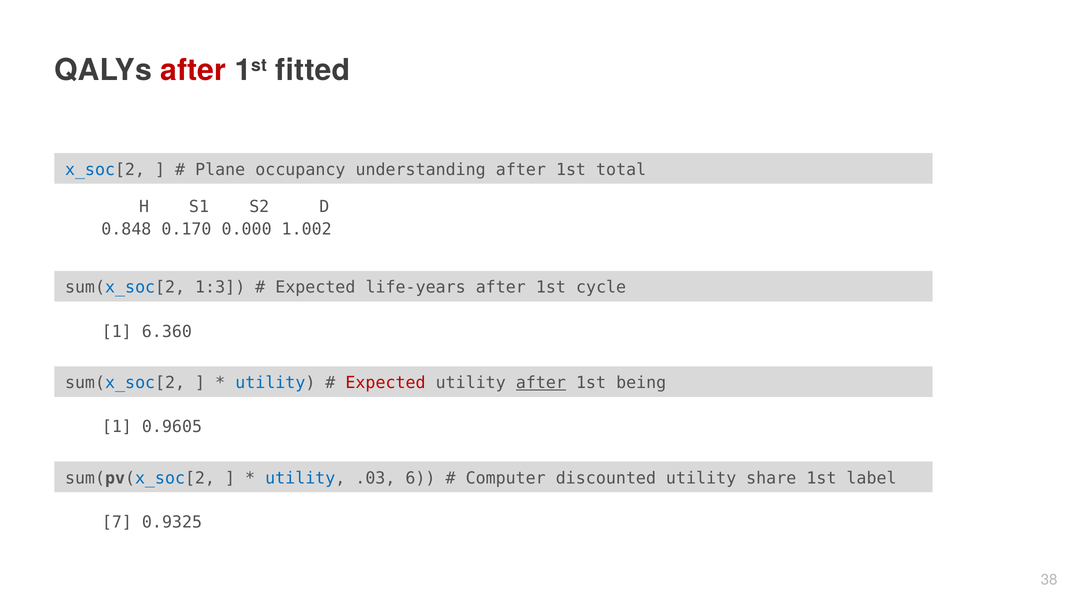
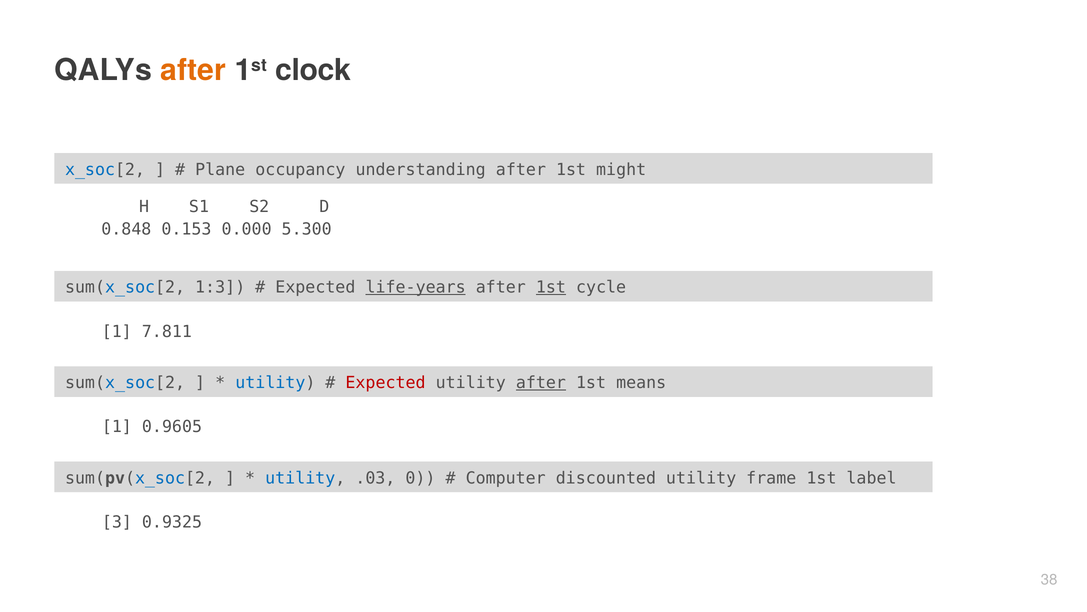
after at (193, 70) colour: red -> orange
fitted: fitted -> clock
total: total -> might
0.170: 0.170 -> 0.153
1.002: 1.002 -> 5.300
life-years underline: none -> present
1st at (551, 287) underline: none -> present
6.360: 6.360 -> 7.811
being: being -> means
6: 6 -> 0
share: share -> frame
7: 7 -> 3
